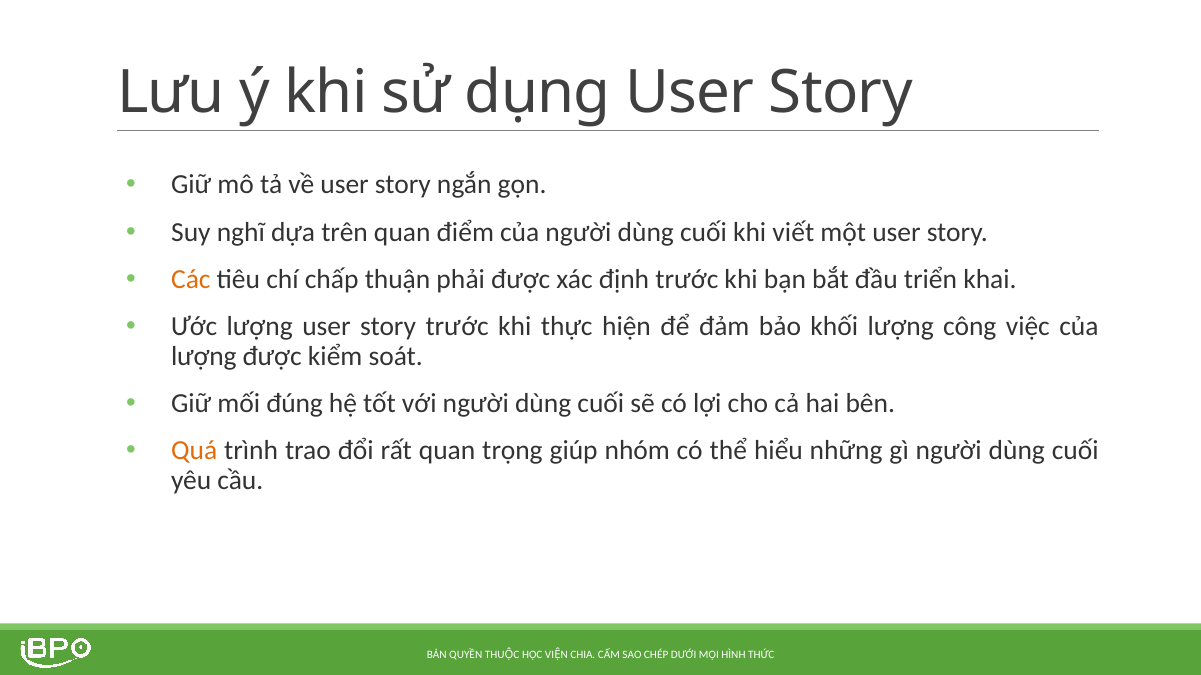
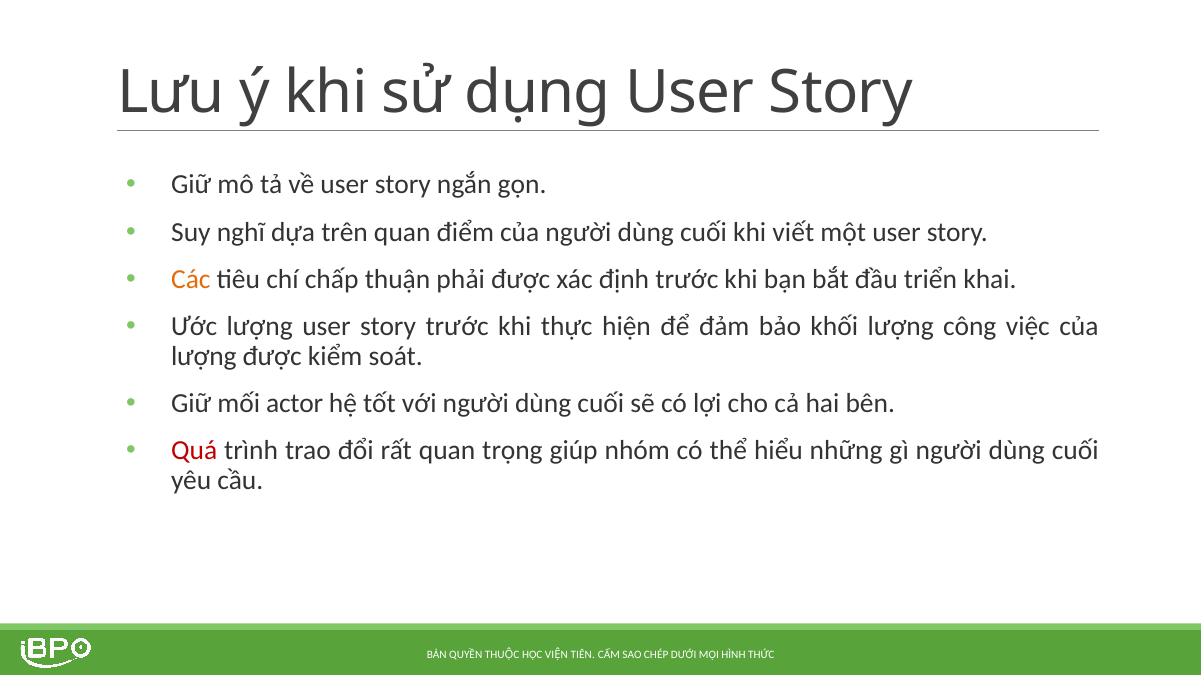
đúng: đúng -> actor
Quá colour: orange -> red
CHIA: CHIA -> TIÊN
